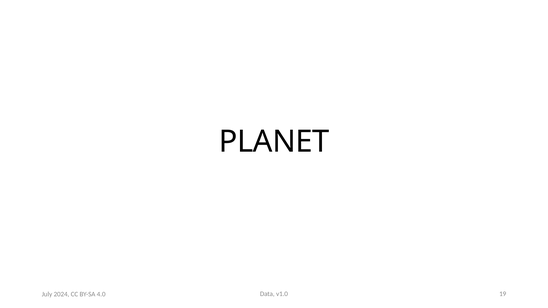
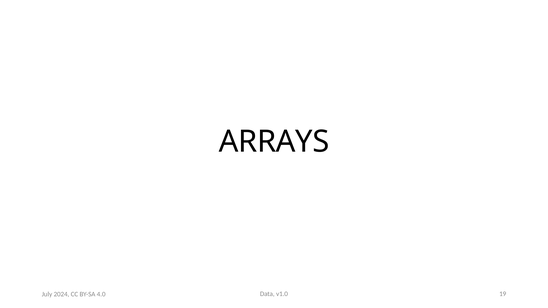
PLANET: PLANET -> ARRAYS
